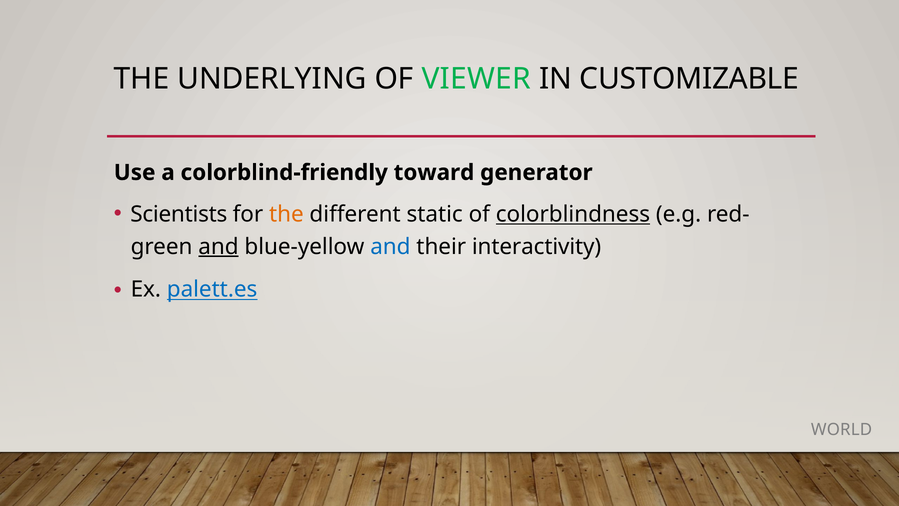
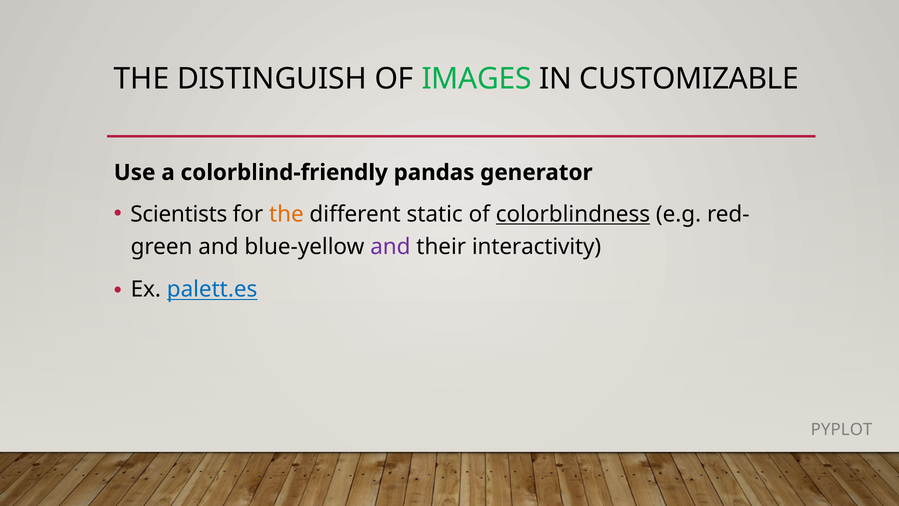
UNDERLYING: UNDERLYING -> DISTINGUISH
VIEWER: VIEWER -> IMAGES
toward: toward -> pandas
and at (218, 247) underline: present -> none
and at (390, 247) colour: blue -> purple
WORLD: WORLD -> PYPLOT
